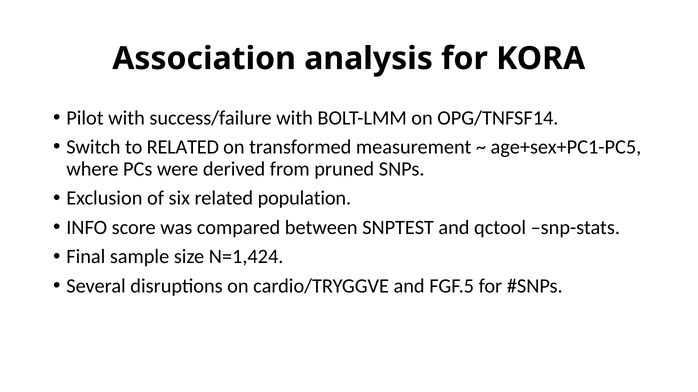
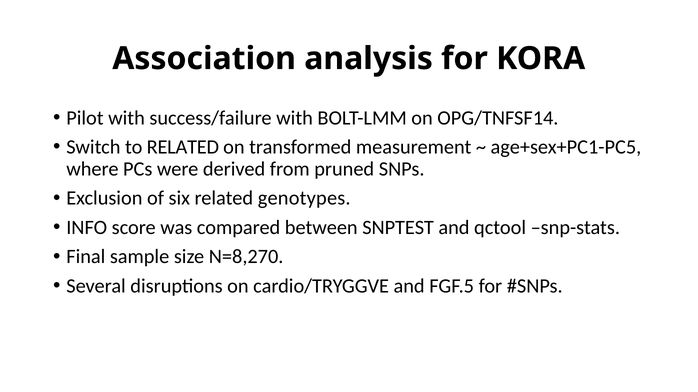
population: population -> genotypes
N=1,424: N=1,424 -> N=8,270
